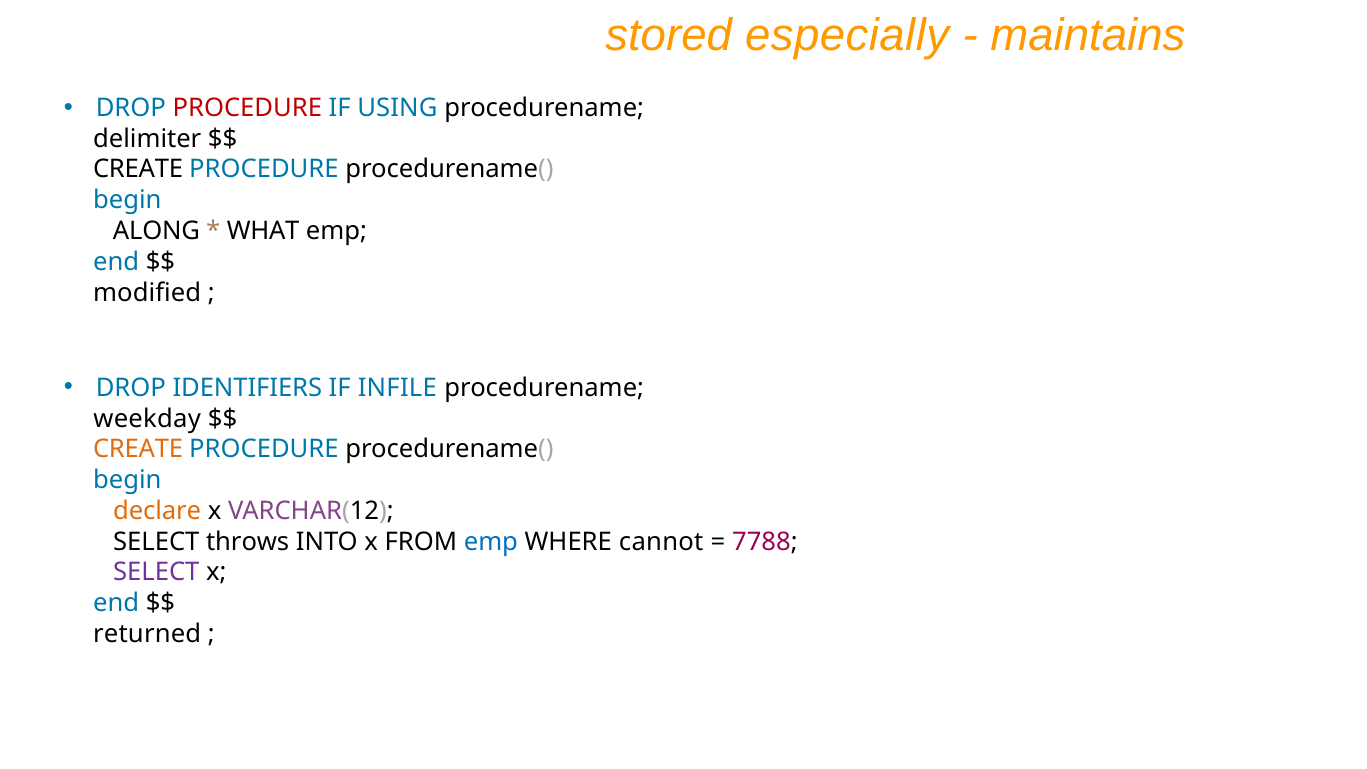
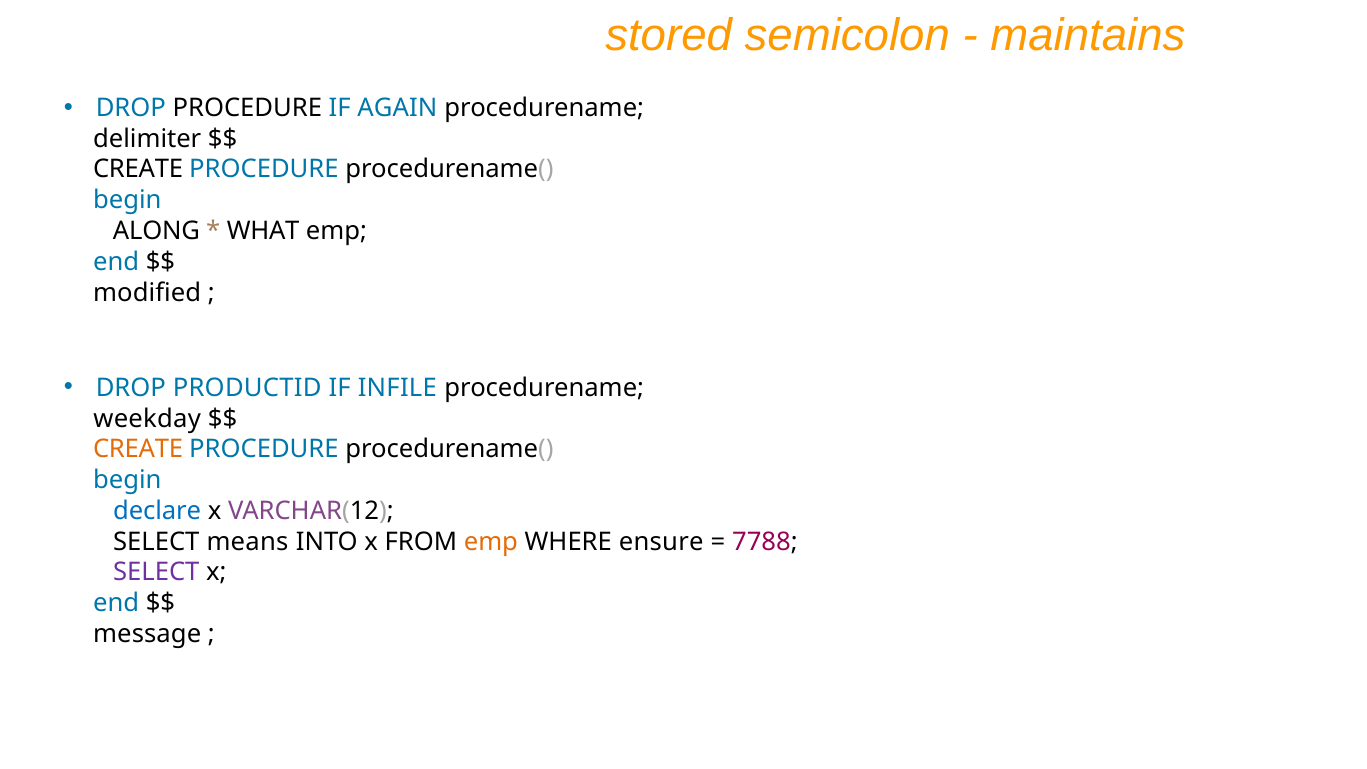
especially: especially -> semicolon
PROCEDURE at (247, 108) colour: red -> black
USING: USING -> AGAIN
IDENTIFIERS: IDENTIFIERS -> PRODUCTID
declare colour: orange -> blue
throws: throws -> means
emp at (491, 542) colour: blue -> orange
cannot: cannot -> ensure
returned: returned -> message
